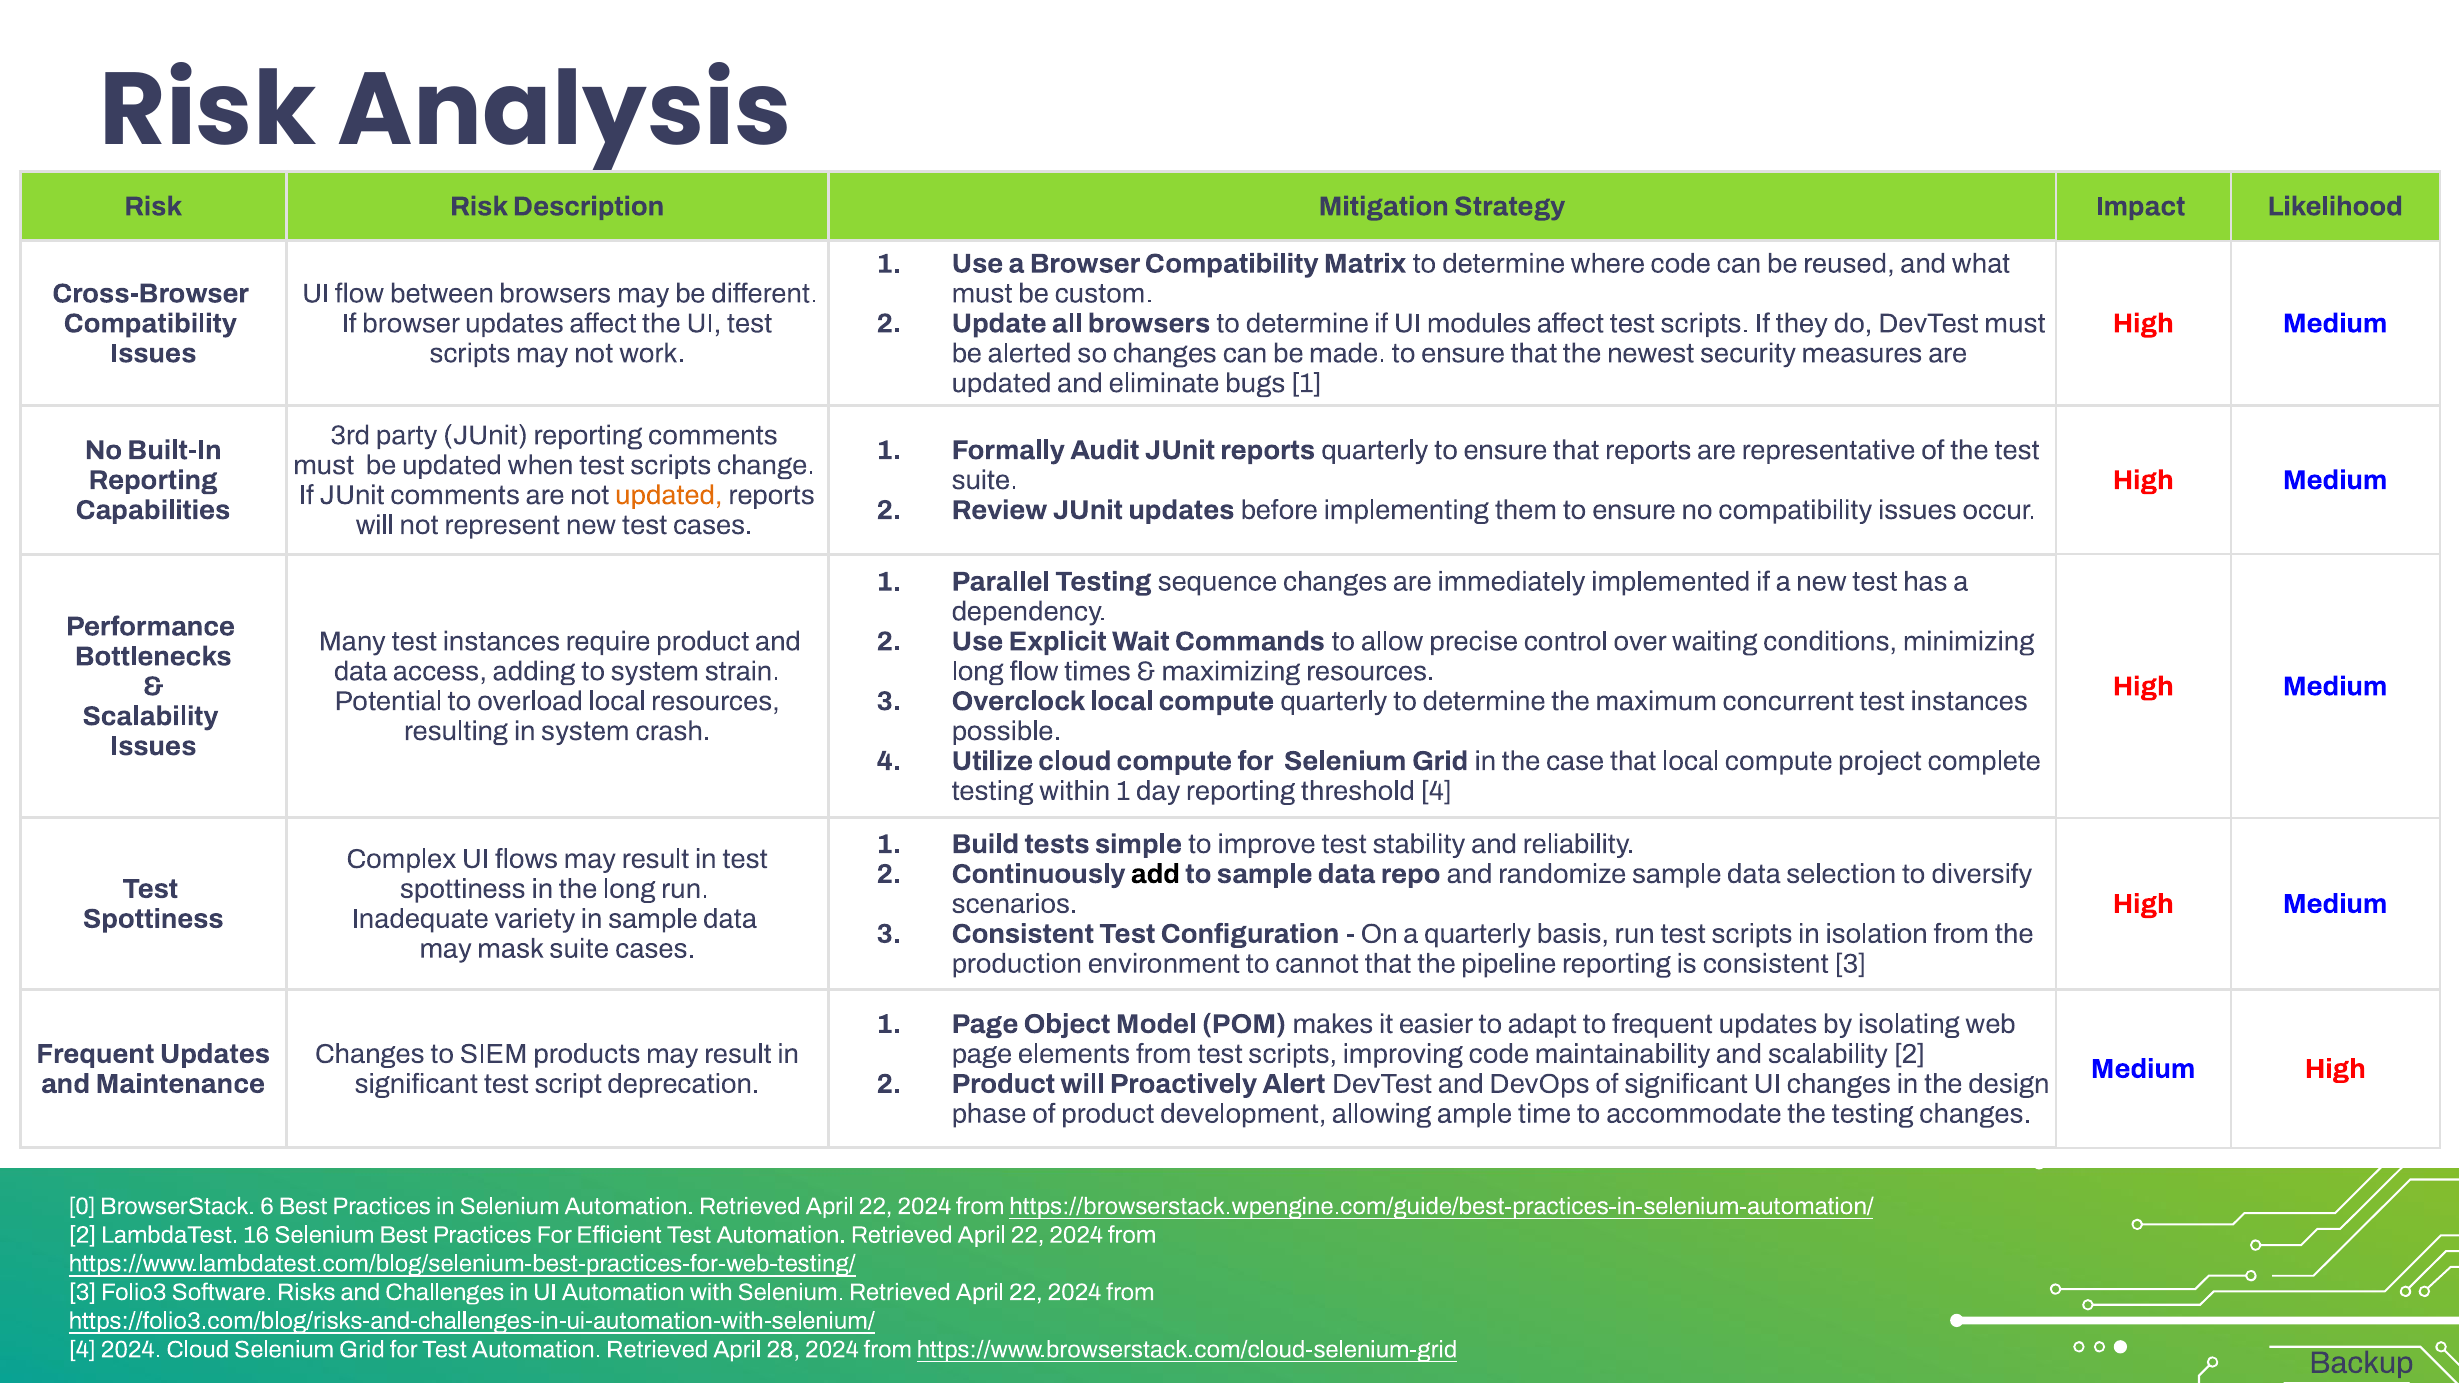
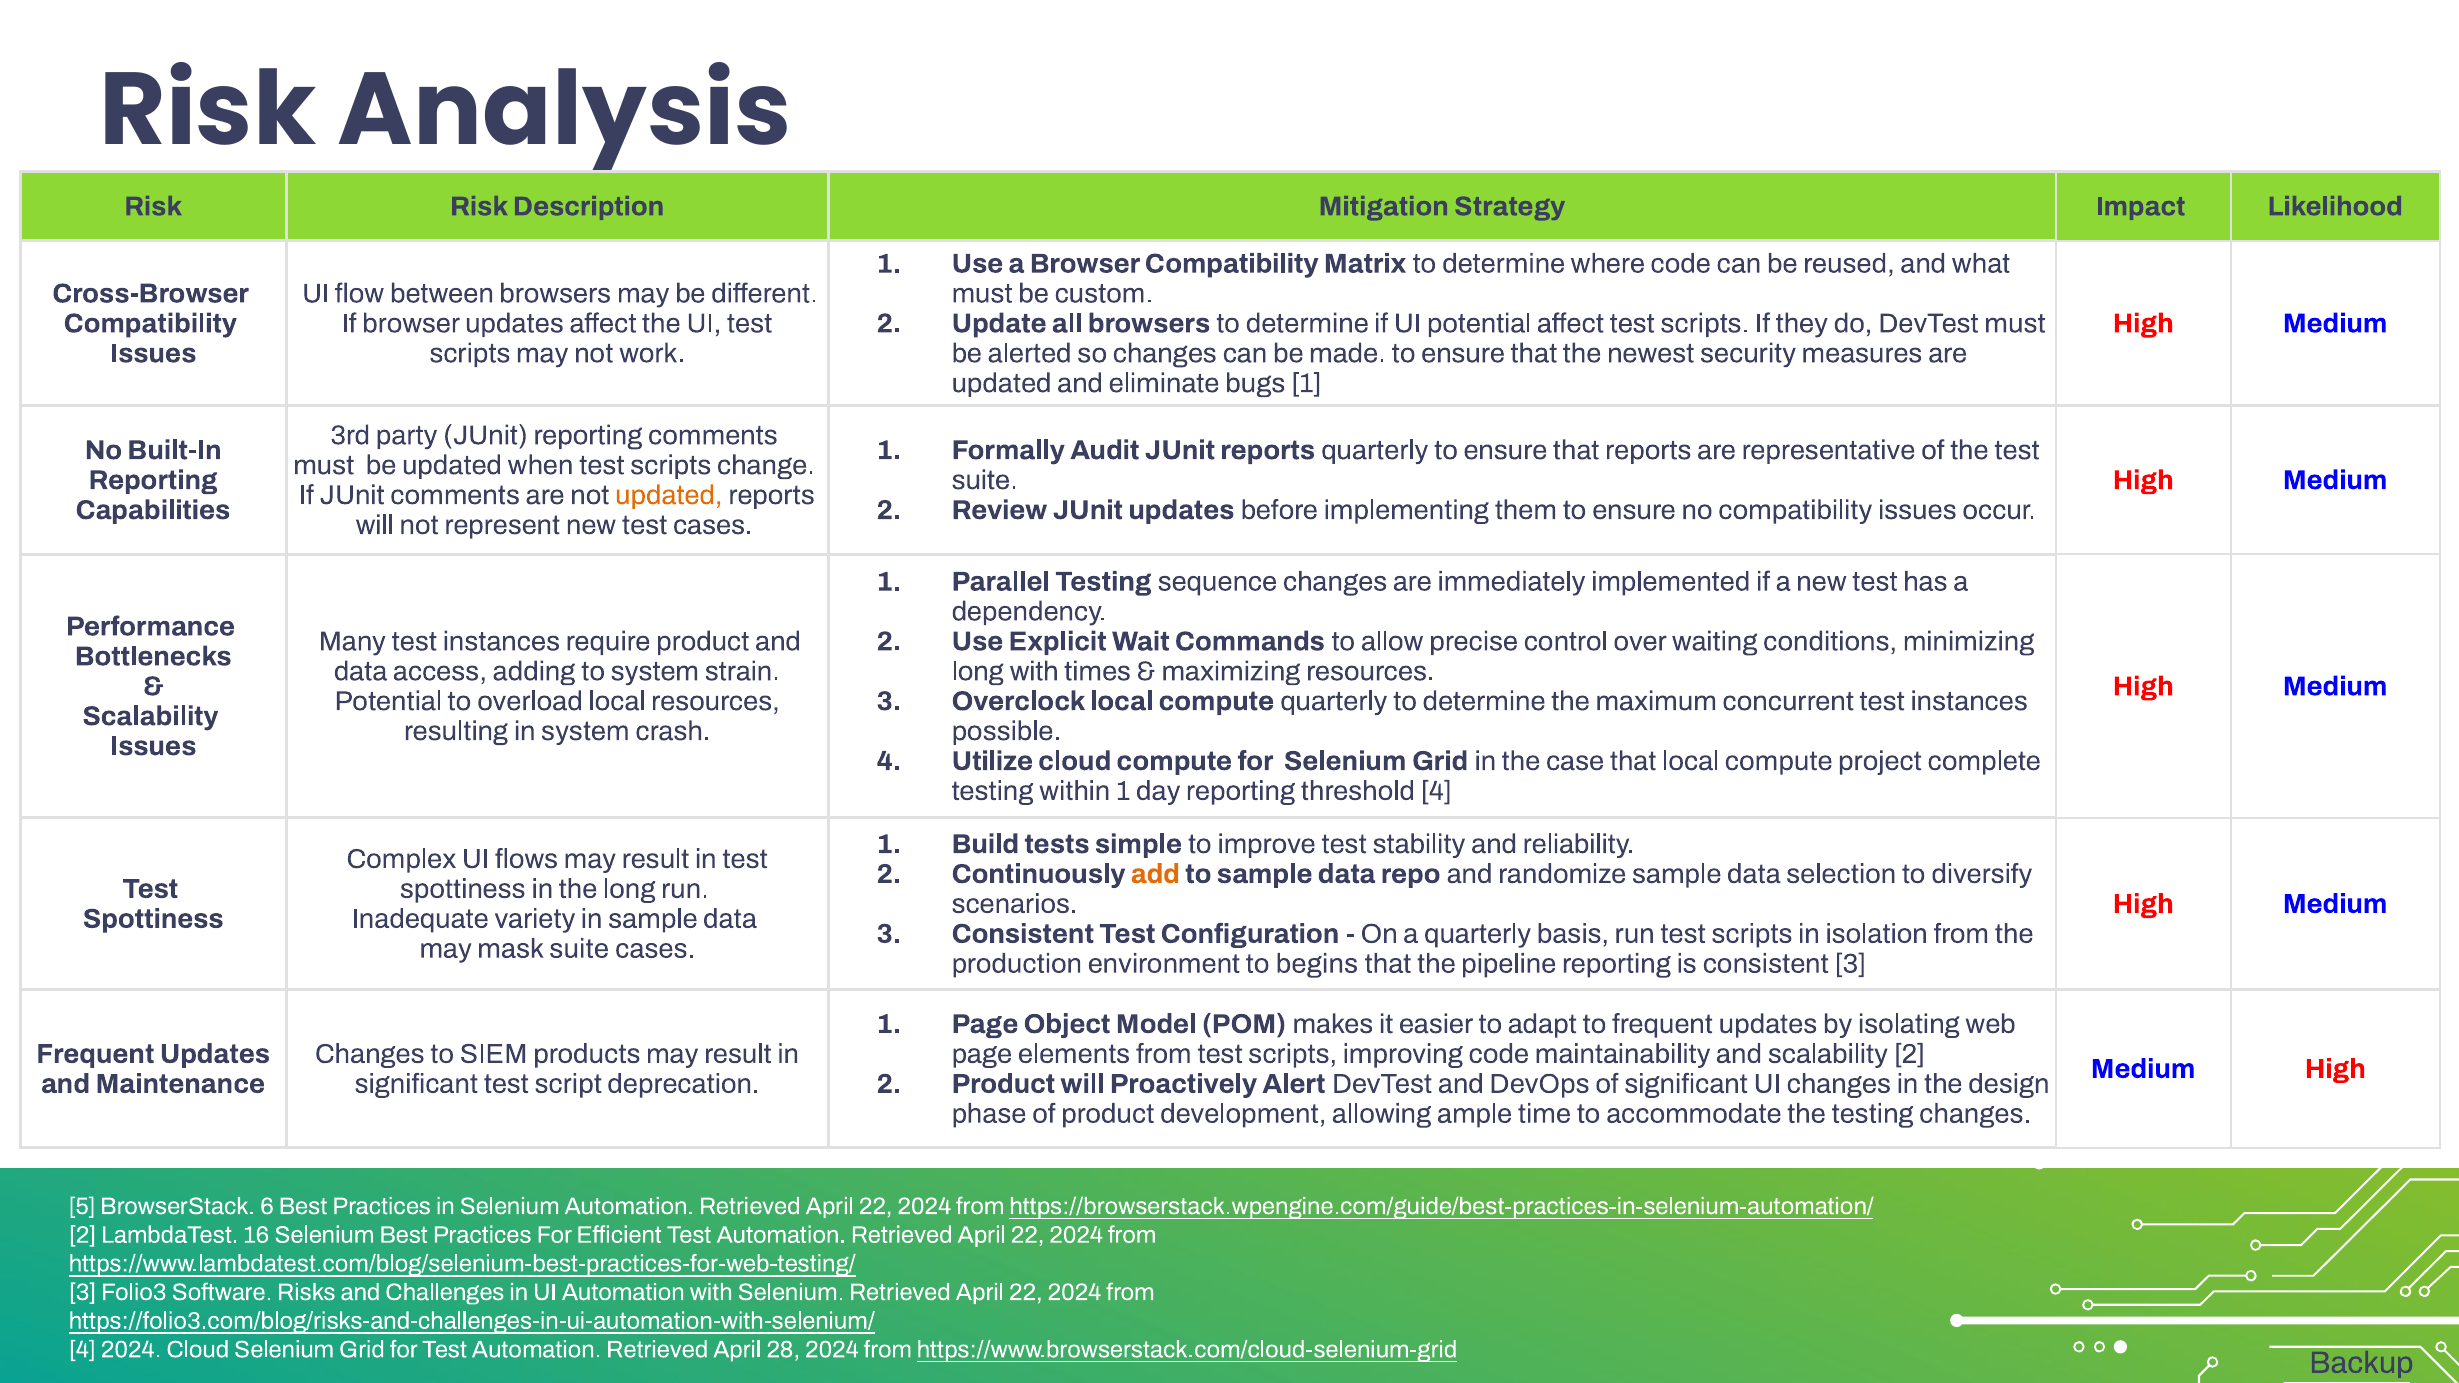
UI modules: modules -> potential
long flow: flow -> with
add colour: black -> orange
cannot: cannot -> begins
0: 0 -> 5
